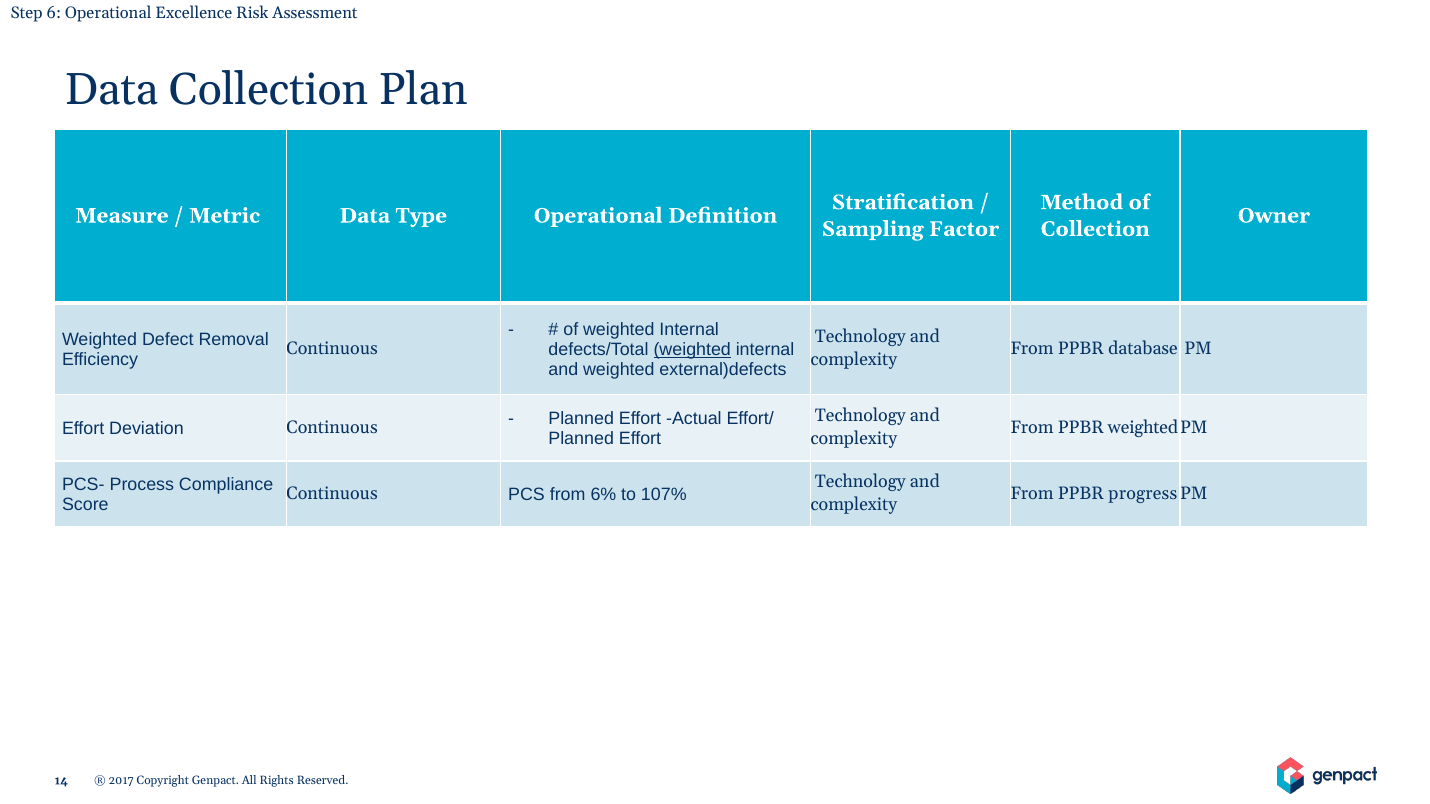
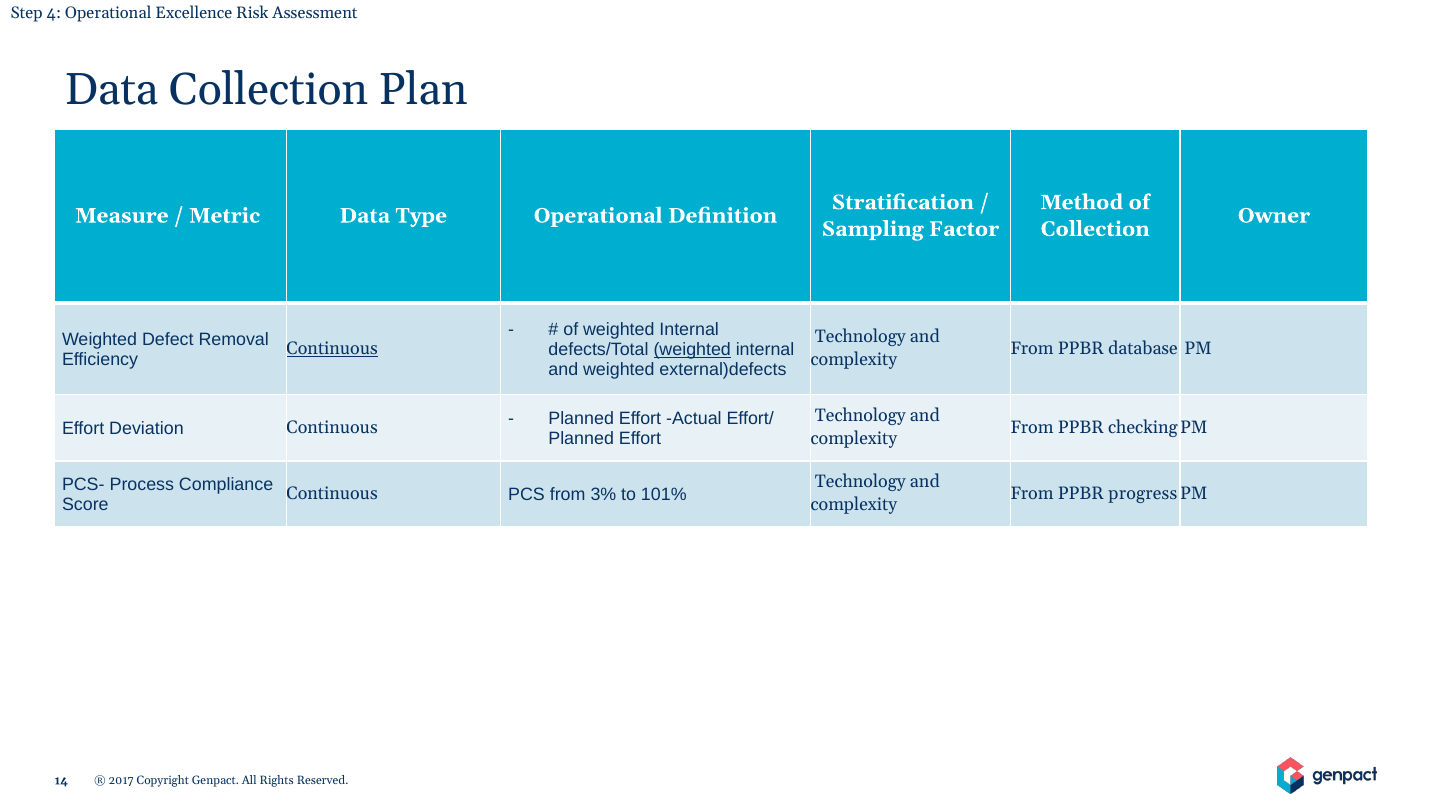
6: 6 -> 4
Continuous at (332, 349) underline: none -> present
PPBR weighted: weighted -> checking
6%: 6% -> 3%
107%: 107% -> 101%
